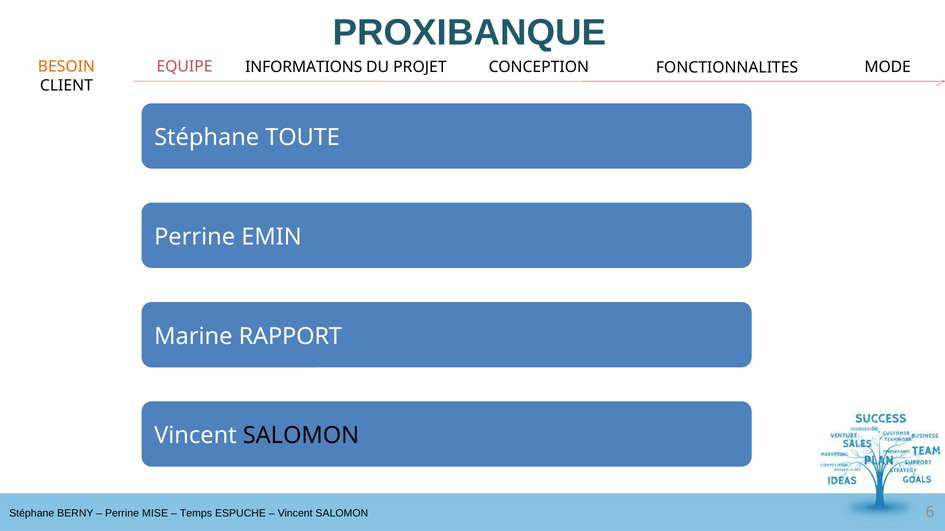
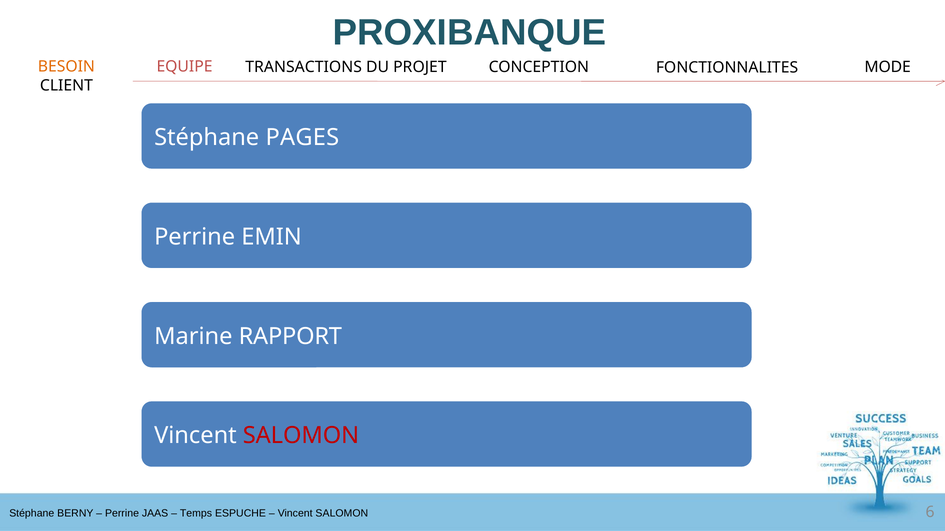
INFORMATIONS: INFORMATIONS -> TRANSACTIONS
TOUTE: TOUTE -> PAGES
SALOMON at (301, 436) colour: black -> red
MISE: MISE -> JAAS
